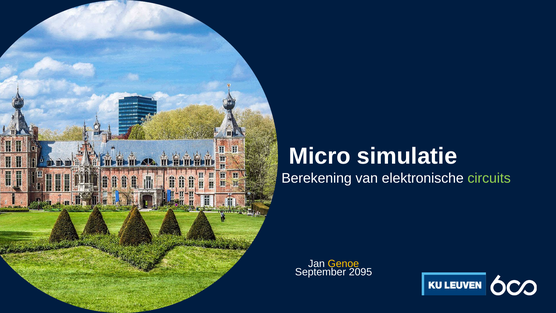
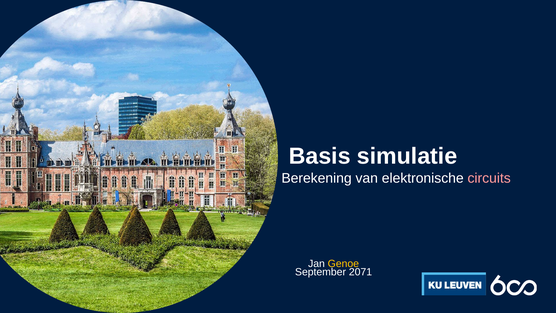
Micro: Micro -> Basis
circuits colour: light green -> pink
2095: 2095 -> 2071
